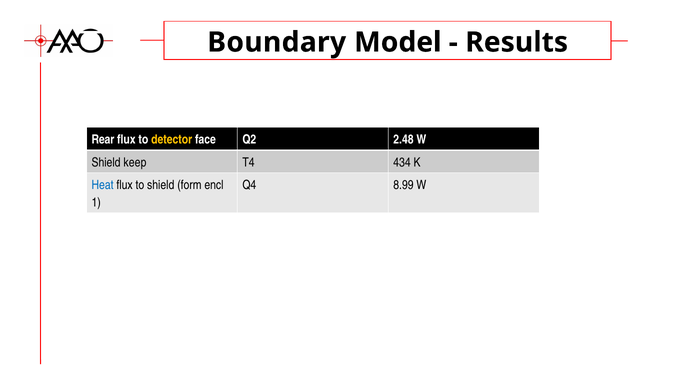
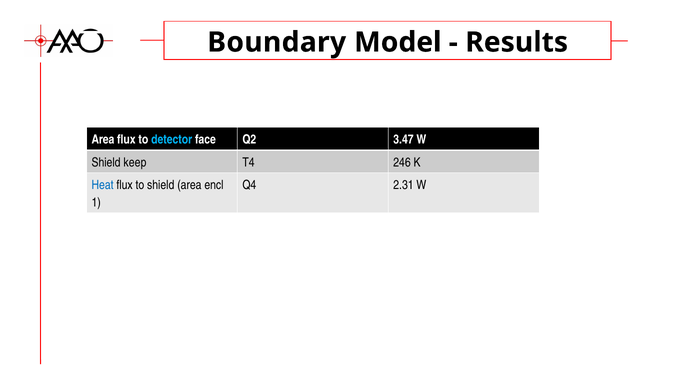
Rear at (103, 140): Rear -> Area
detector colour: yellow -> light blue
2.48: 2.48 -> 3.47
434: 434 -> 246
shield form: form -> area
8.99: 8.99 -> 2.31
